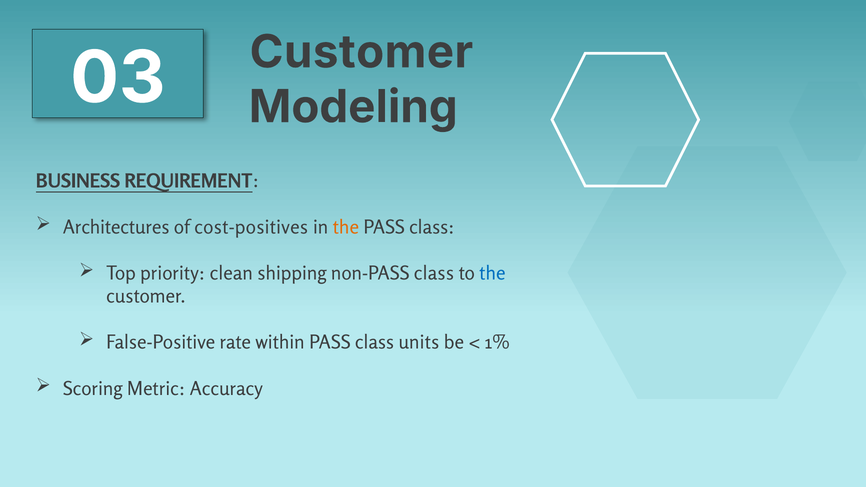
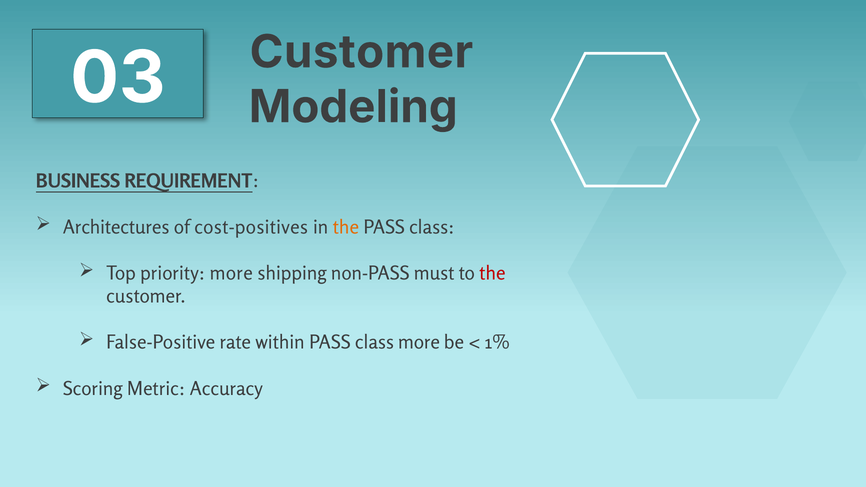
priority clean: clean -> more
non-PASS class: class -> must
the at (492, 273) colour: blue -> red
class units: units -> more
